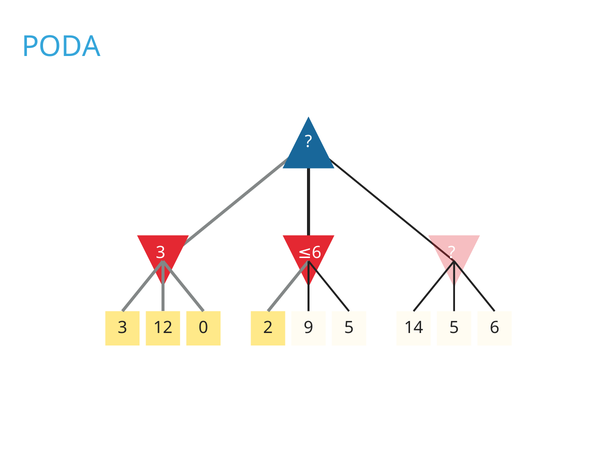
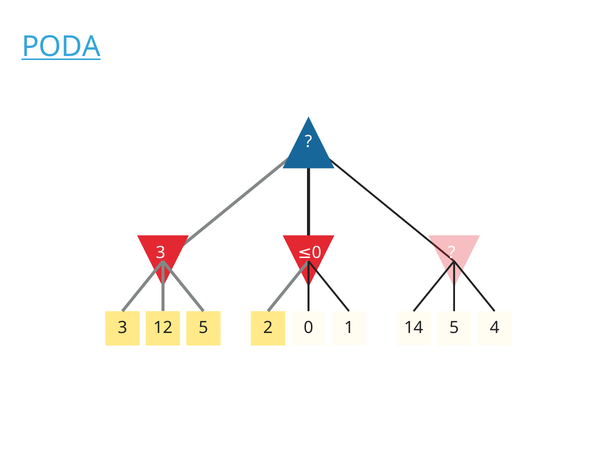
PODA underline: none -> present
6 at (317, 253): 6 -> 0
3 0: 0 -> 5
12 9: 9 -> 0
2 5: 5 -> 1
14 6: 6 -> 4
